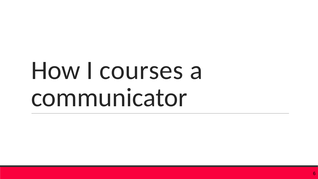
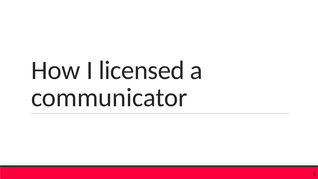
courses: courses -> licensed
